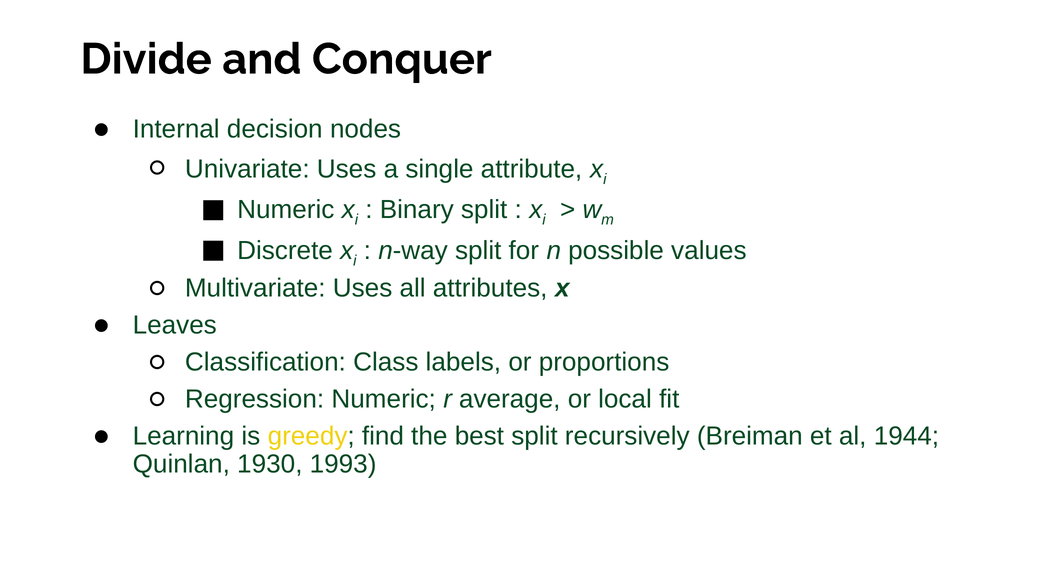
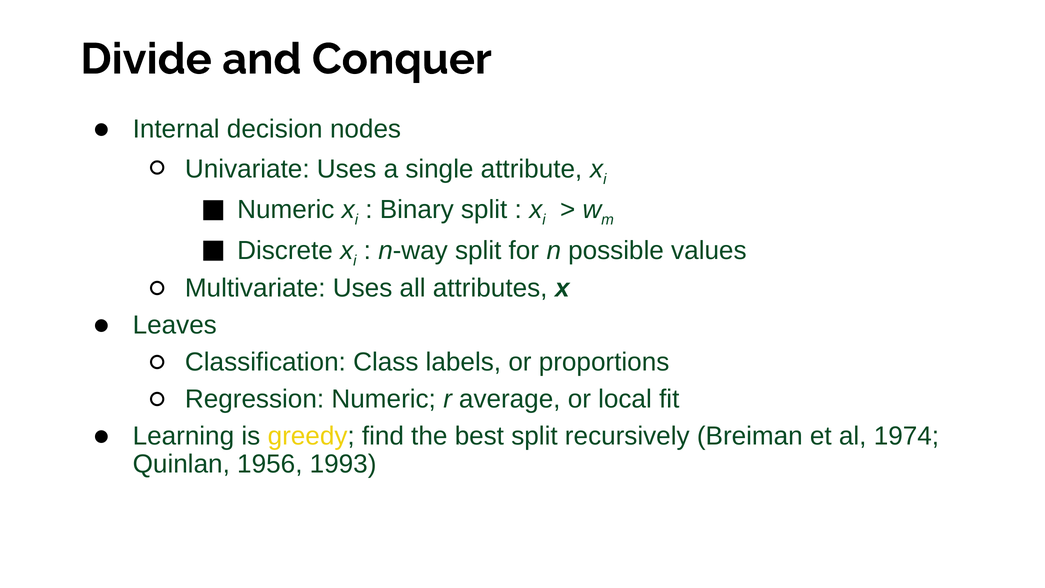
1944: 1944 -> 1974
1930: 1930 -> 1956
